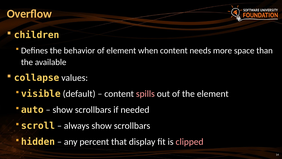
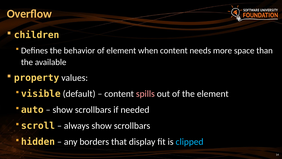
collapse: collapse -> property
percent: percent -> borders
clipped colour: pink -> light blue
